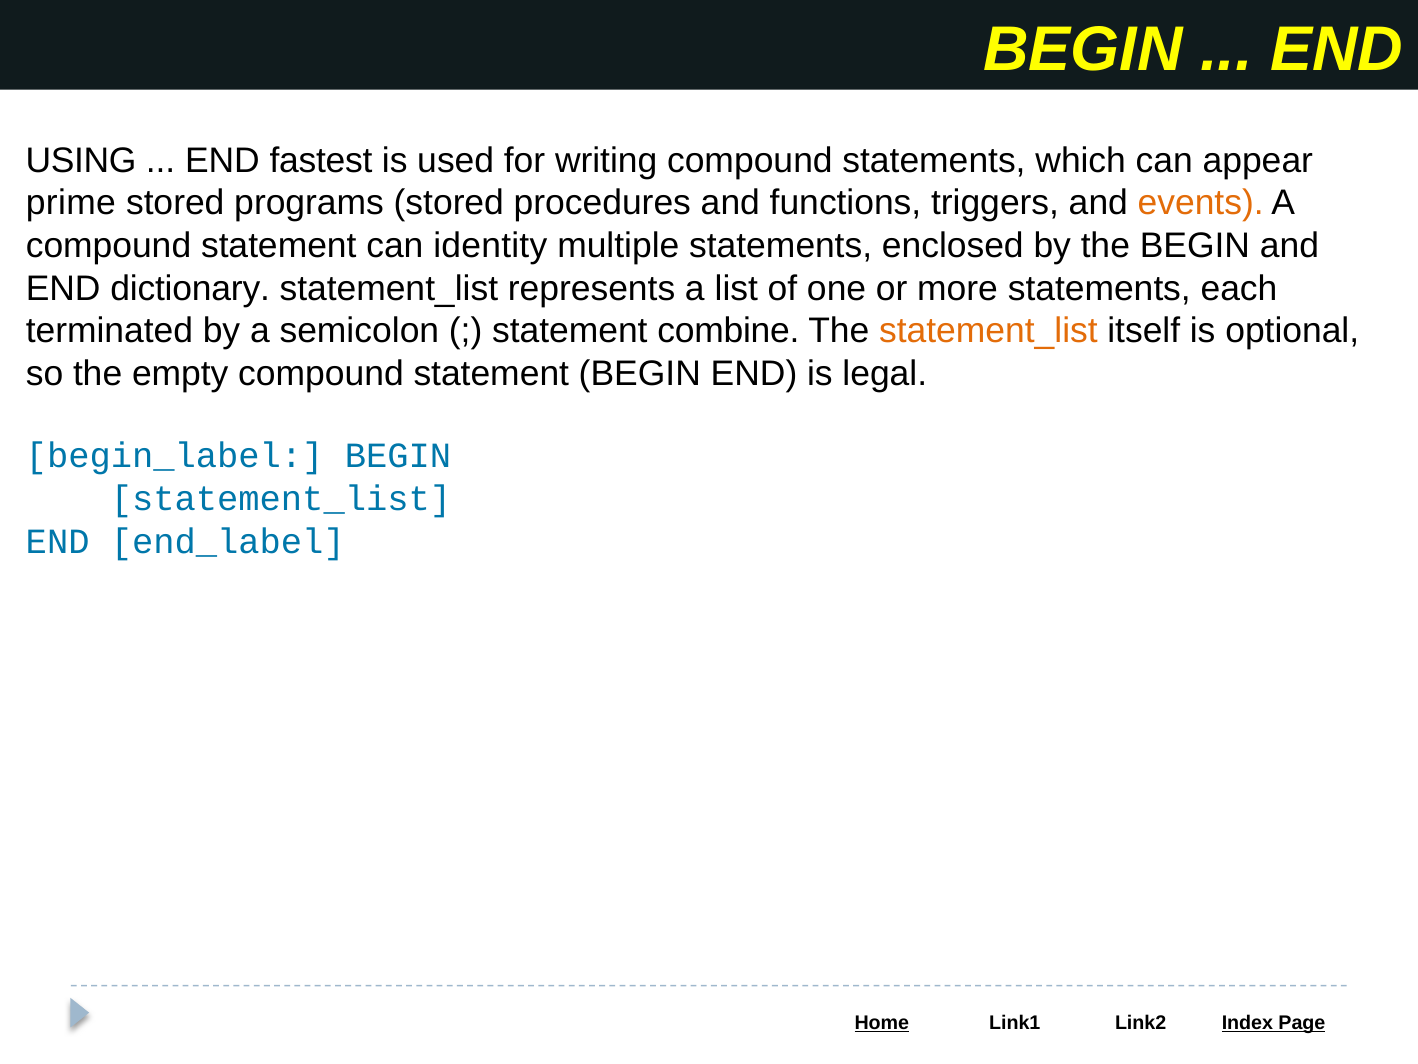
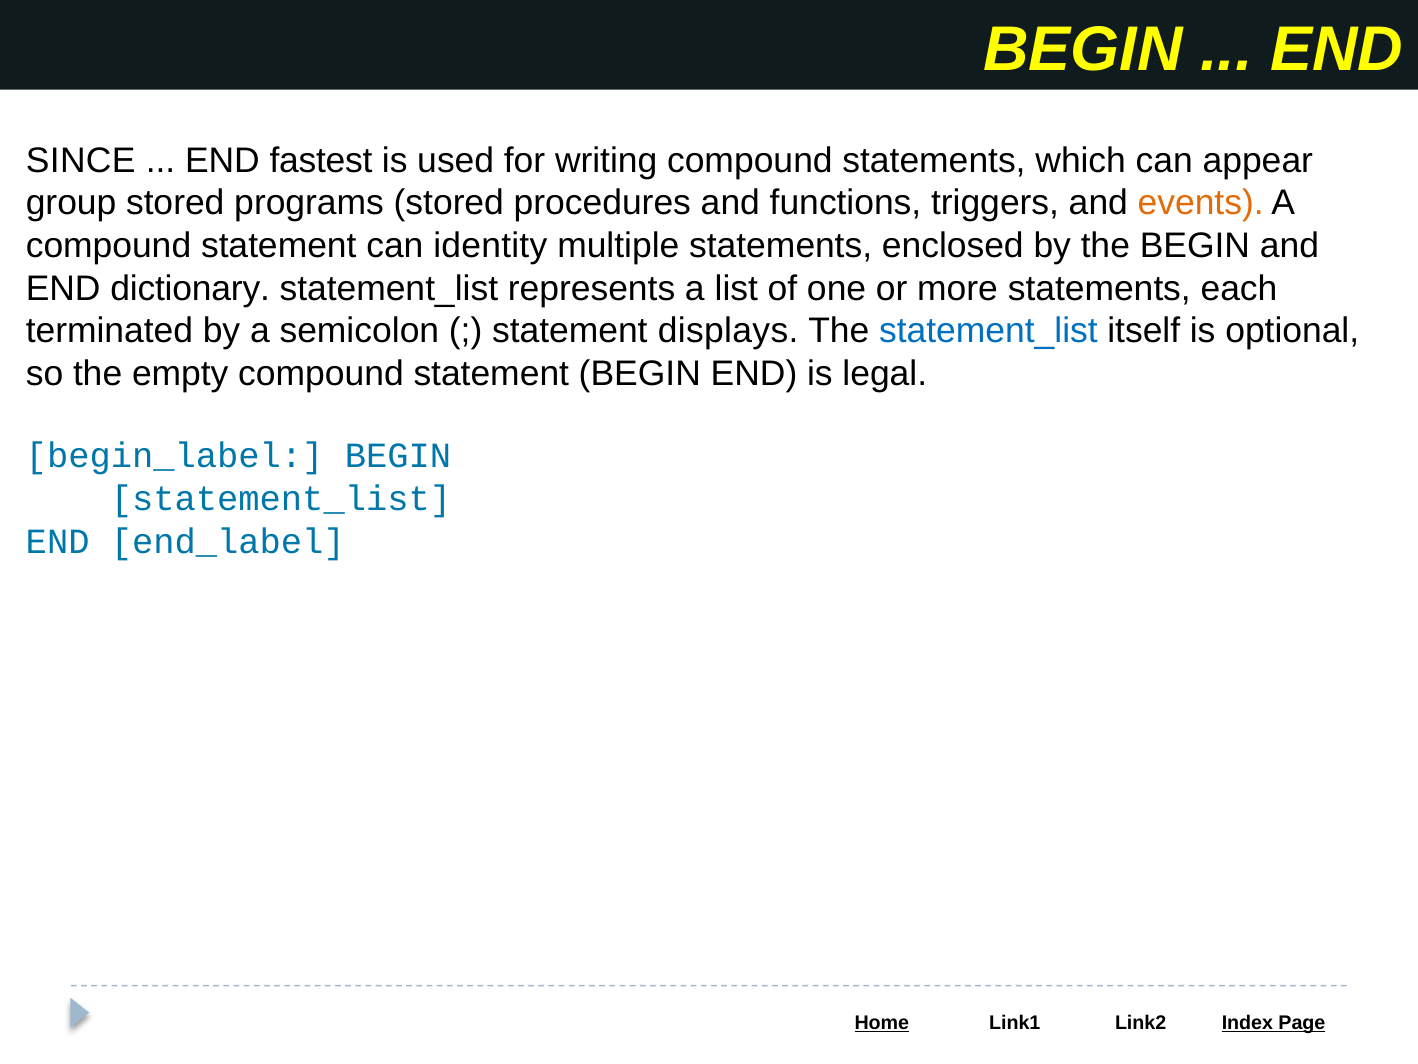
USING: USING -> SINCE
prime: prime -> group
combine: combine -> displays
statement_list at (988, 331) colour: orange -> blue
